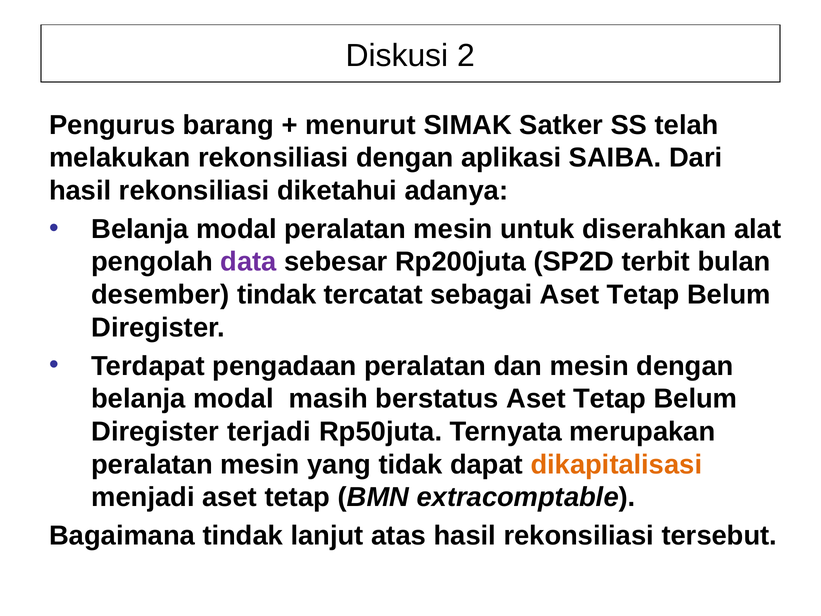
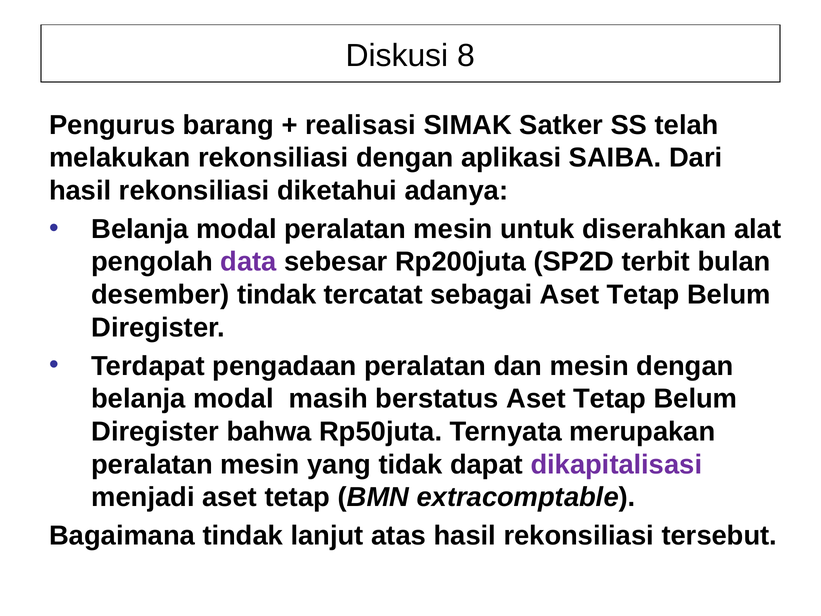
2: 2 -> 8
menurut: menurut -> realisasi
terjadi: terjadi -> bahwa
dikapitalisasi colour: orange -> purple
